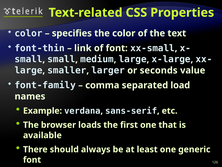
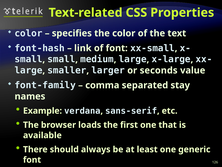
font-thin: font-thin -> font-hash
load: load -> stay
